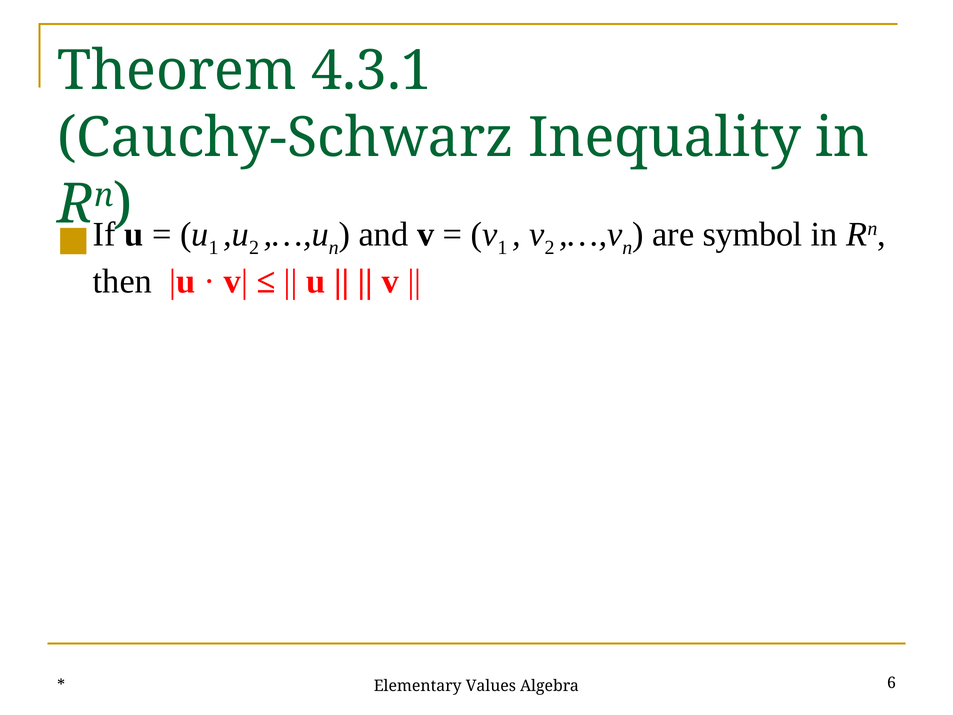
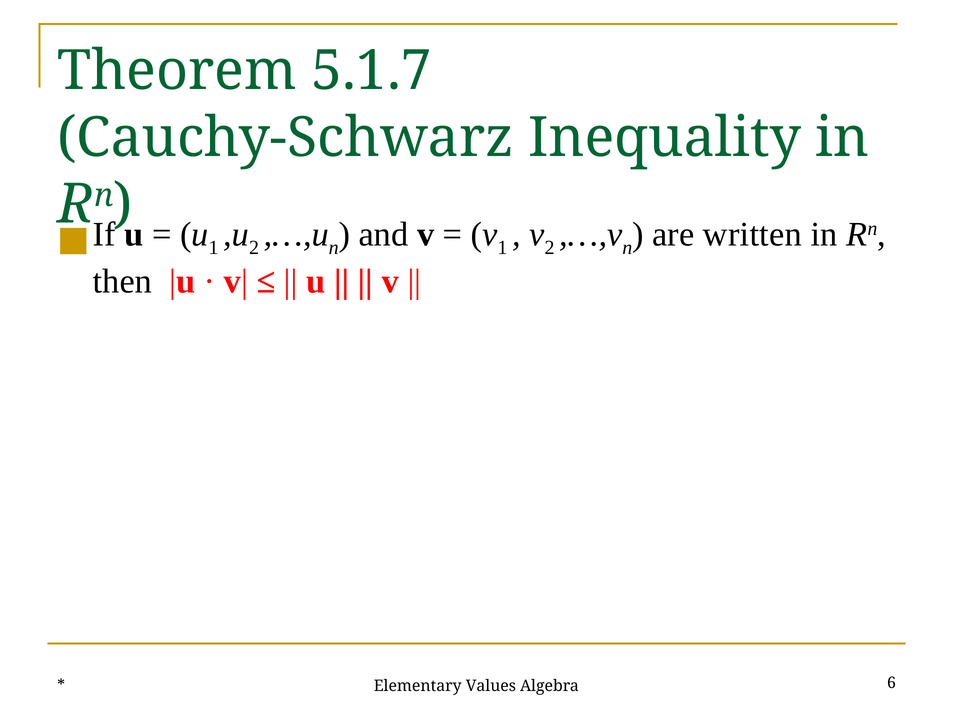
4.3.1: 4.3.1 -> 5.1.7
symbol: symbol -> written
